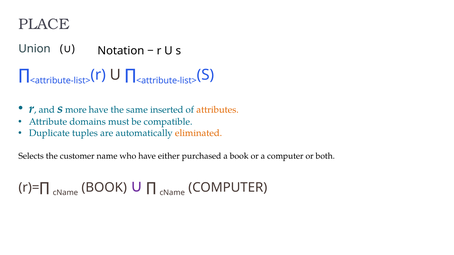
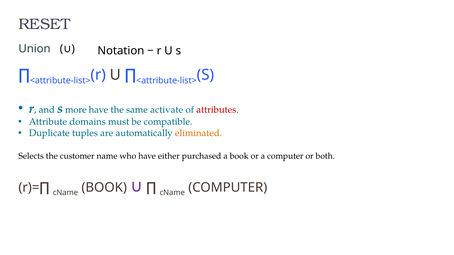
PLACE: PLACE -> RESET
inserted: inserted -> activate
attributes colour: orange -> red
